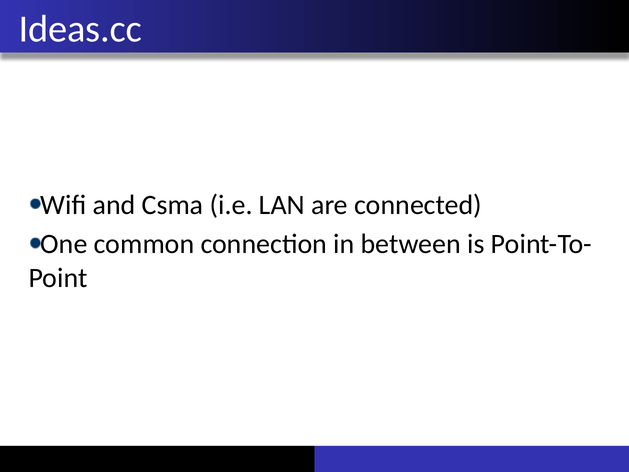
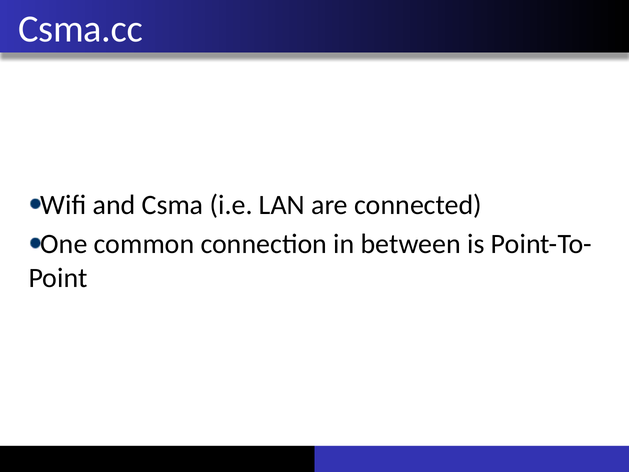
Ideas.cc: Ideas.cc -> Csma.cc
